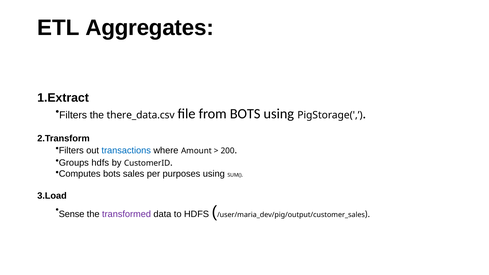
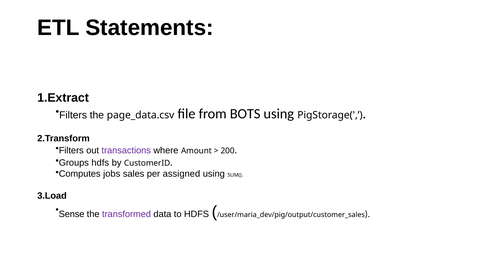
Aggregates: Aggregates -> Statements
there_data.csv: there_data.csv -> page_data.csv
transactions colour: blue -> purple
Computes bots: bots -> jobs
purposes: purposes -> assigned
